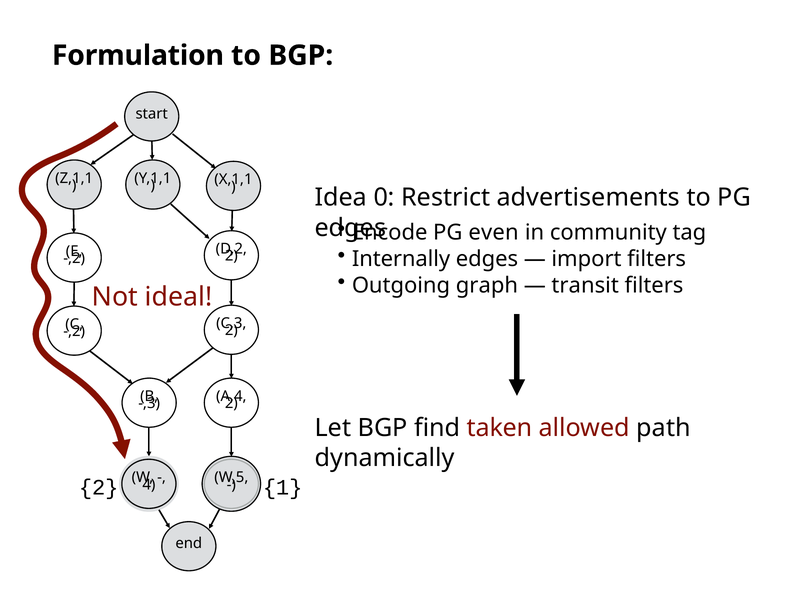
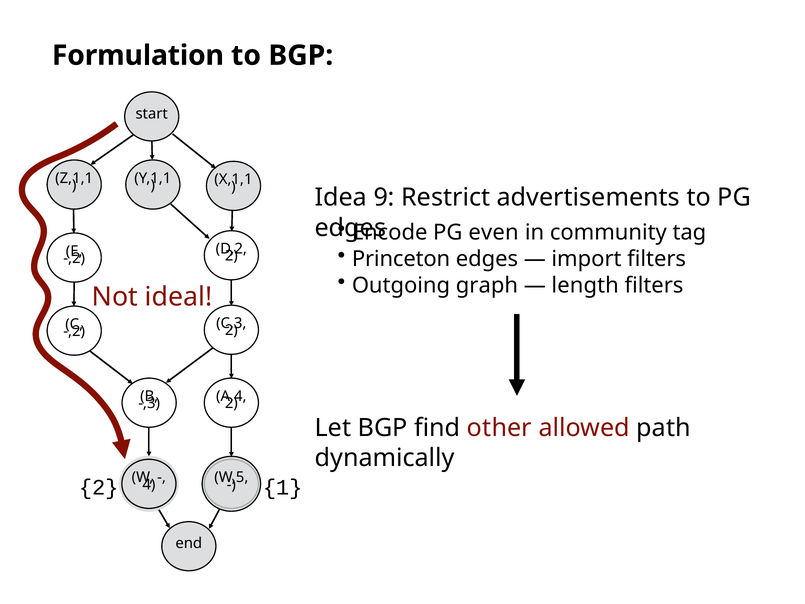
0: 0 -> 9
Internally: Internally -> Princeton
transit: transit -> length
taken: taken -> other
